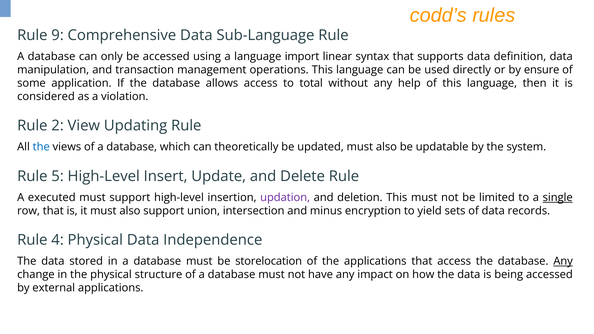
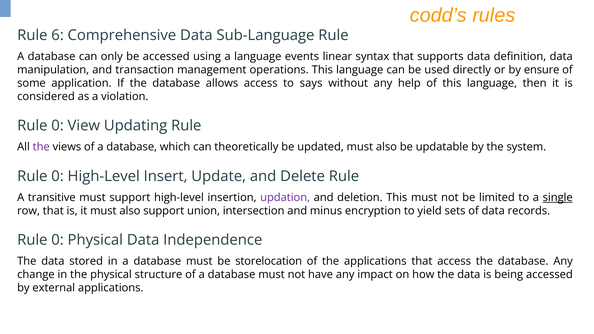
9: 9 -> 6
import: import -> events
total: total -> says
2 at (58, 126): 2 -> 0
the at (41, 147) colour: blue -> purple
5 at (58, 176): 5 -> 0
executed: executed -> transitive
4 at (58, 240): 4 -> 0
Any at (563, 261) underline: present -> none
